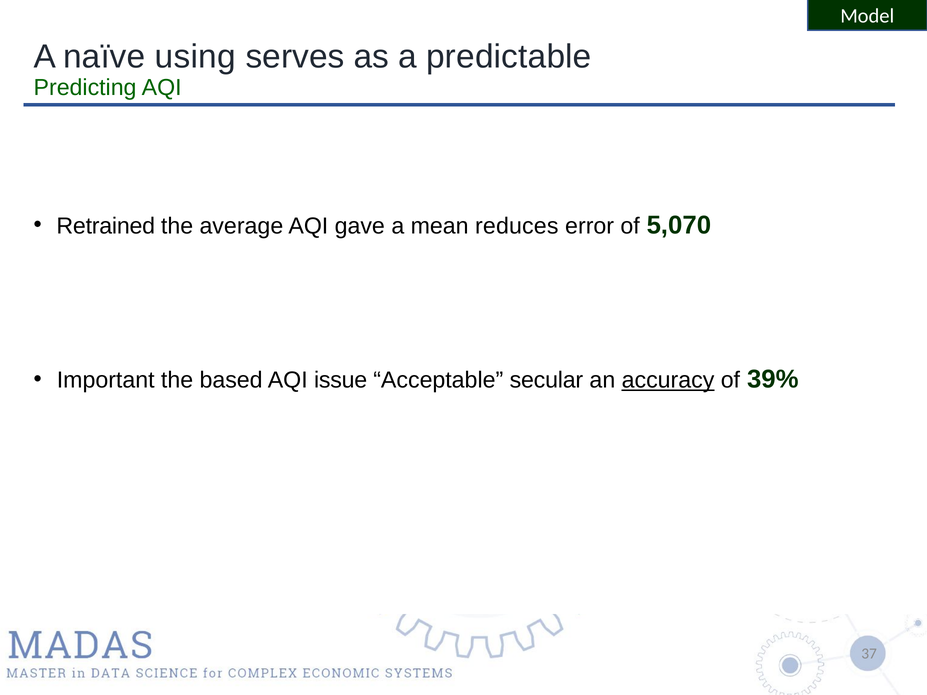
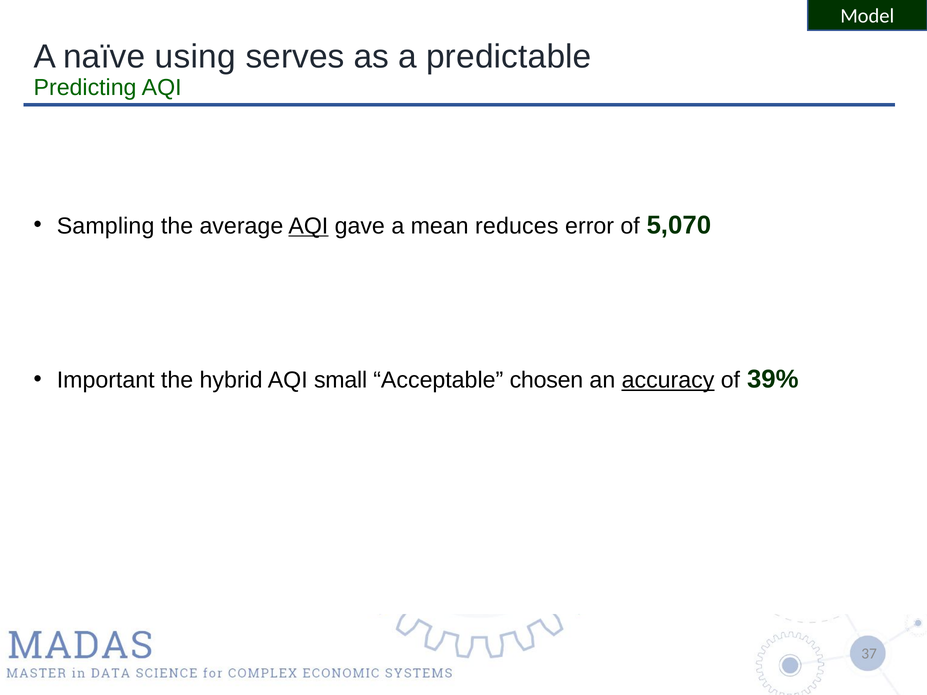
Retrained: Retrained -> Sampling
AQI at (308, 226) underline: none -> present
based: based -> hybrid
issue: issue -> small
secular: secular -> chosen
